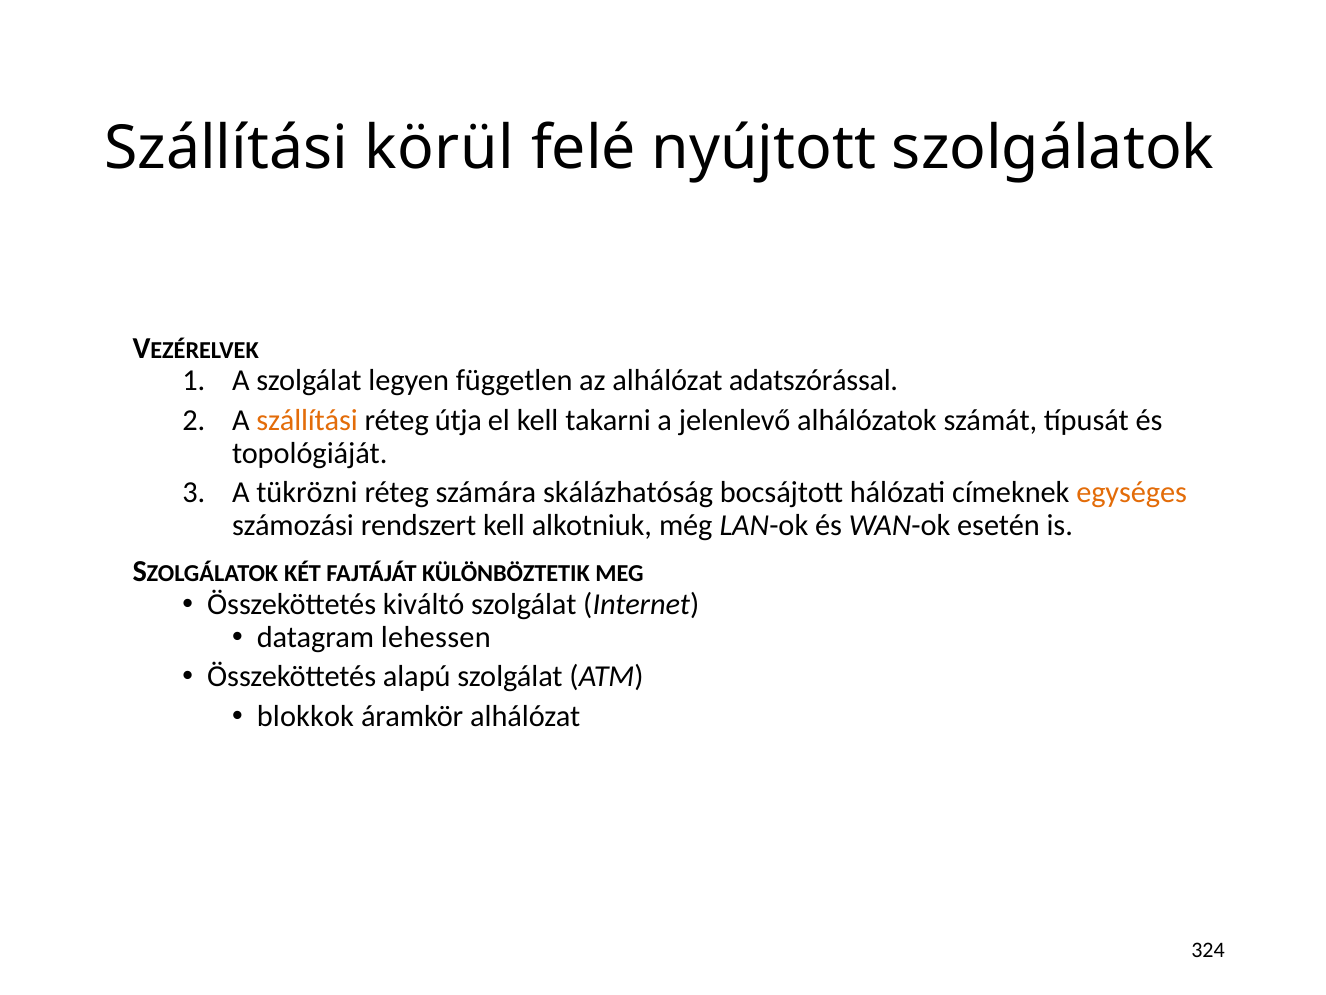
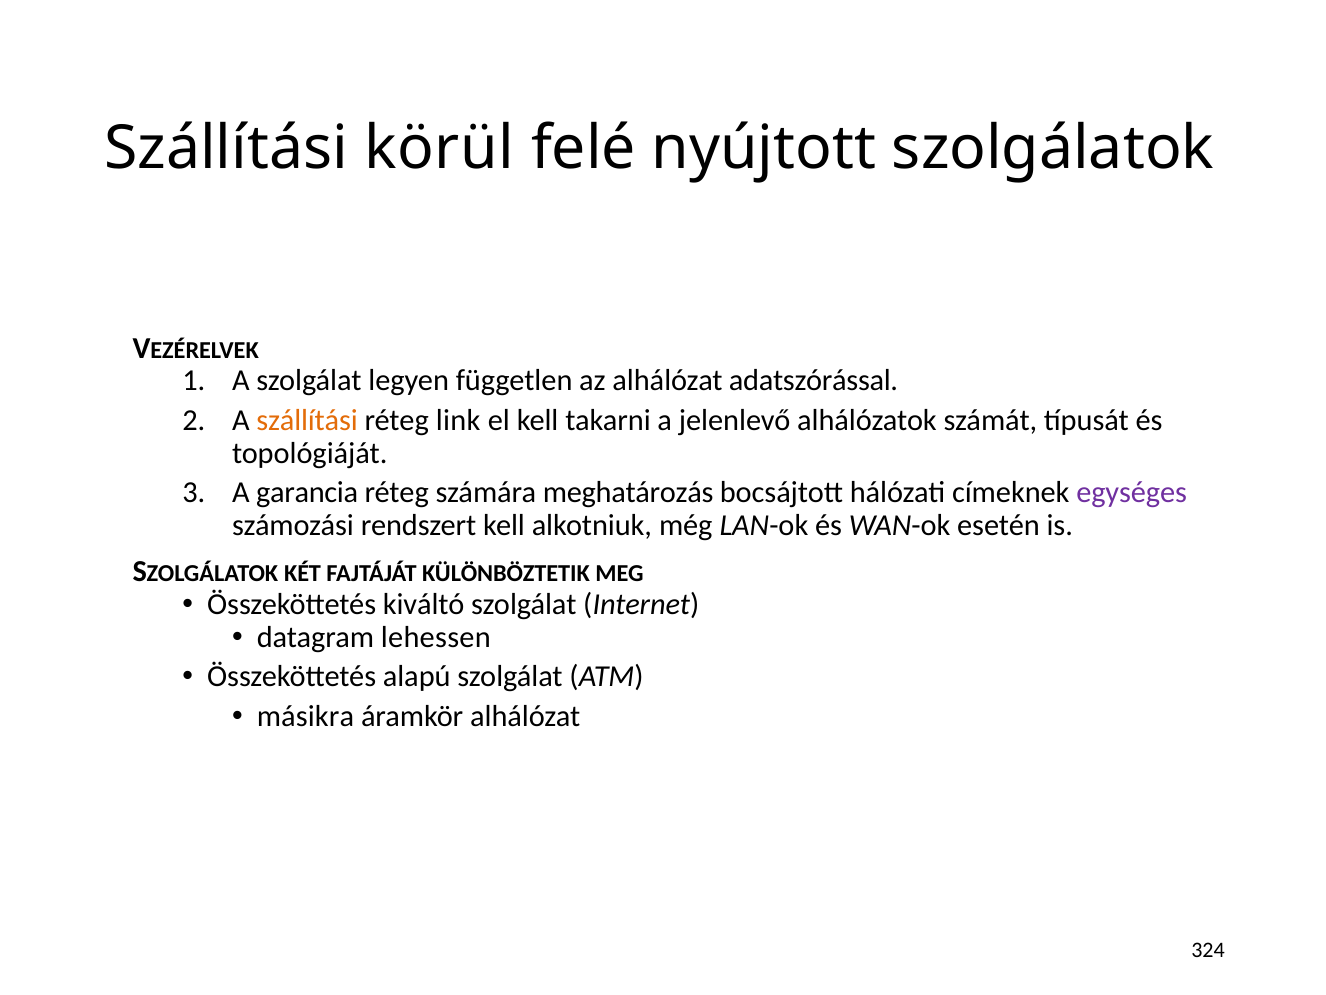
útja: útja -> link
tükrözni: tükrözni -> garancia
skálázhatóság: skálázhatóság -> meghatározás
egységes colour: orange -> purple
blokkok: blokkok -> másikra
